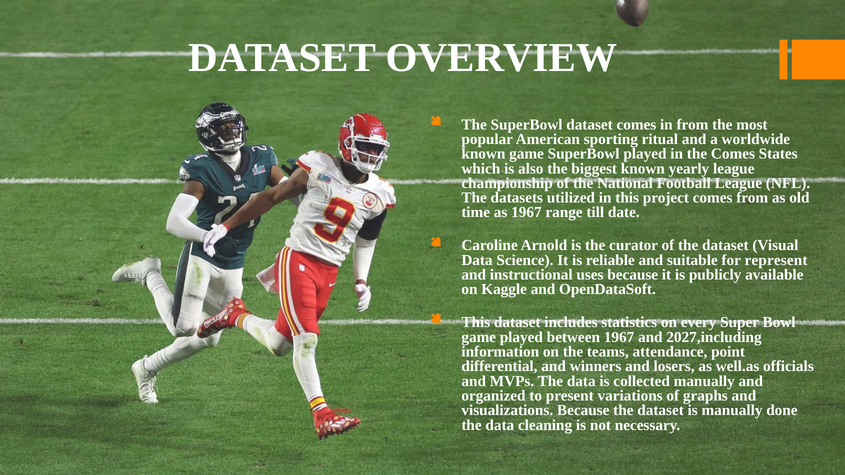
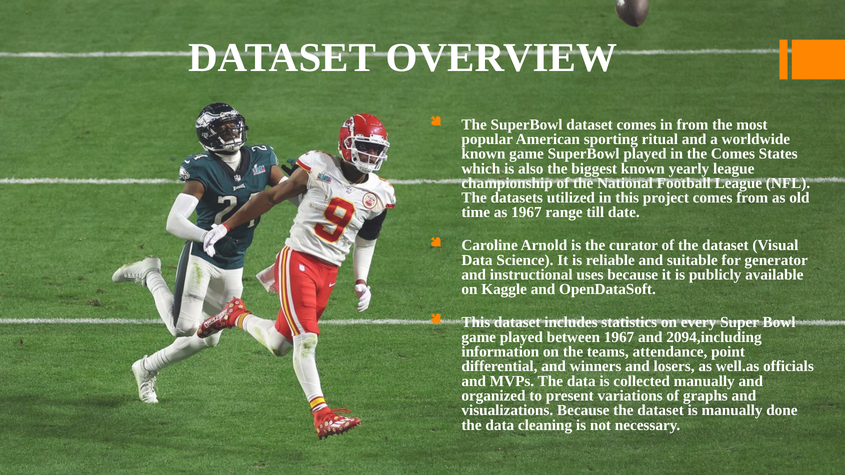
represent: represent -> generator
2027,including: 2027,including -> 2094,including
